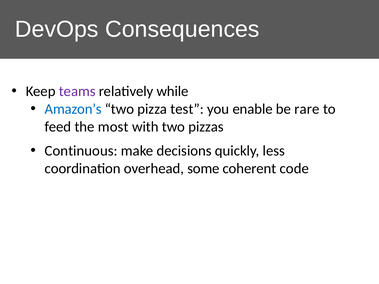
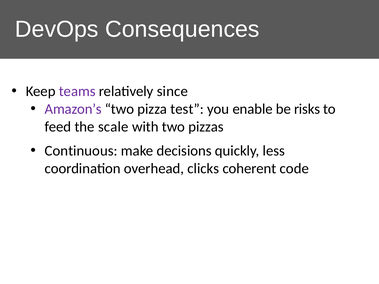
while: while -> since
Amazon’s colour: blue -> purple
rare: rare -> risks
most: most -> scale
some: some -> clicks
